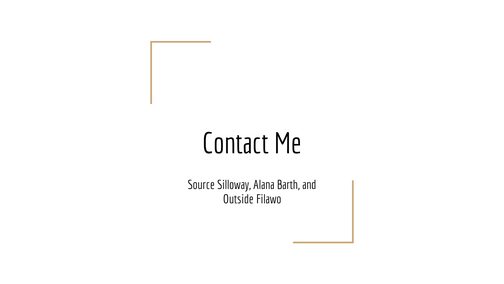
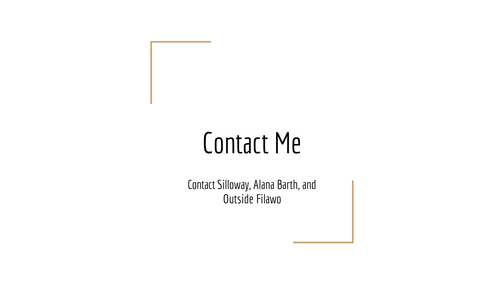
Source at (201, 185): Source -> Contact
